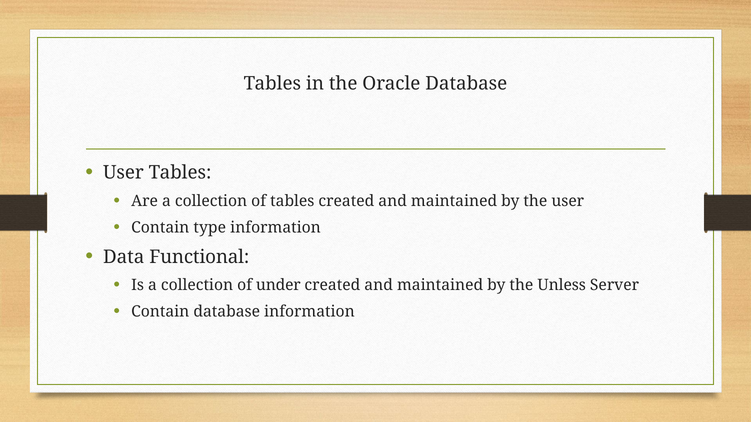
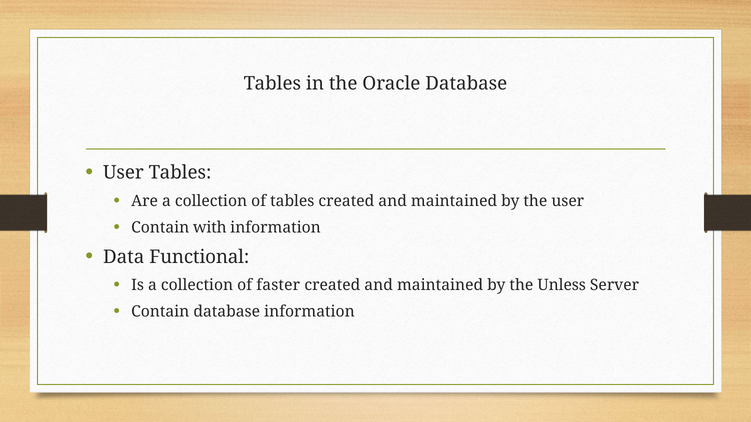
type: type -> with
under: under -> faster
